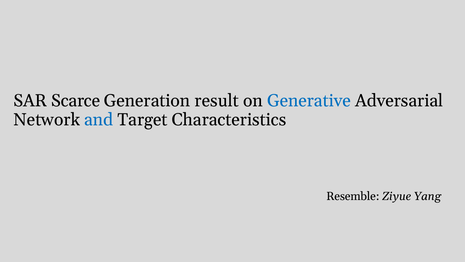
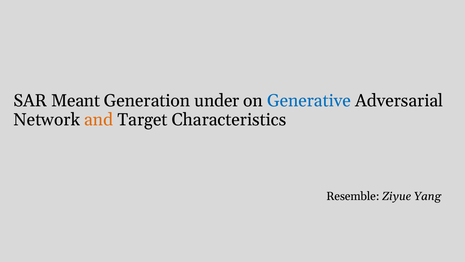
Scarce: Scarce -> Meant
result: result -> under
and colour: blue -> orange
